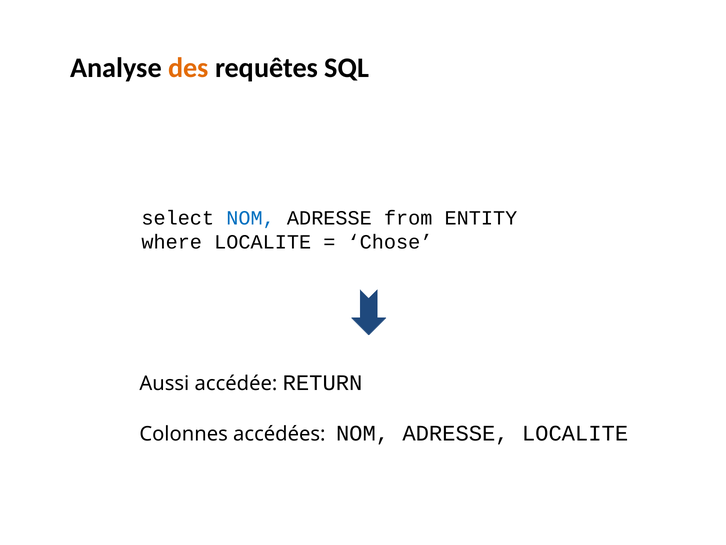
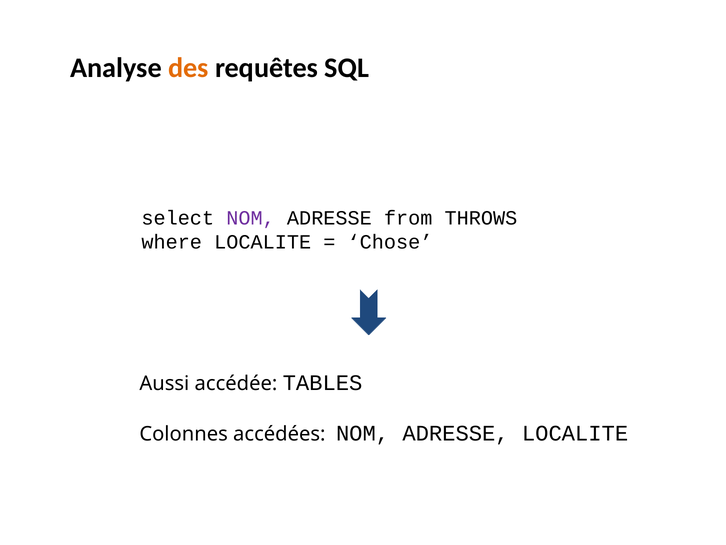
NOM at (251, 218) colour: blue -> purple
ENTITY: ENTITY -> THROWS
RETURN: RETURN -> TABLES
